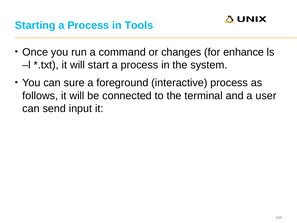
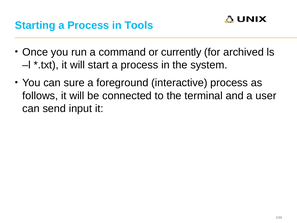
changes: changes -> currently
enhance: enhance -> archived
